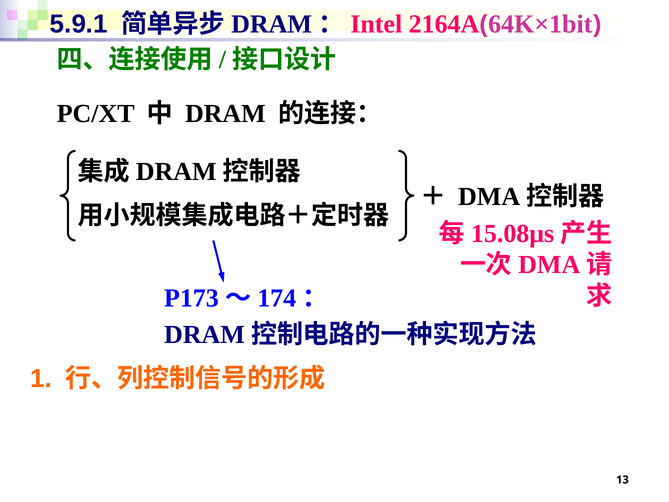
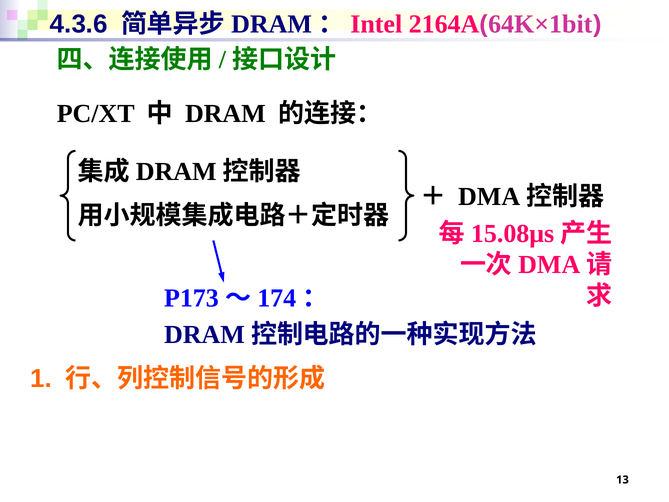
5.9.1: 5.9.1 -> 4.3.6
